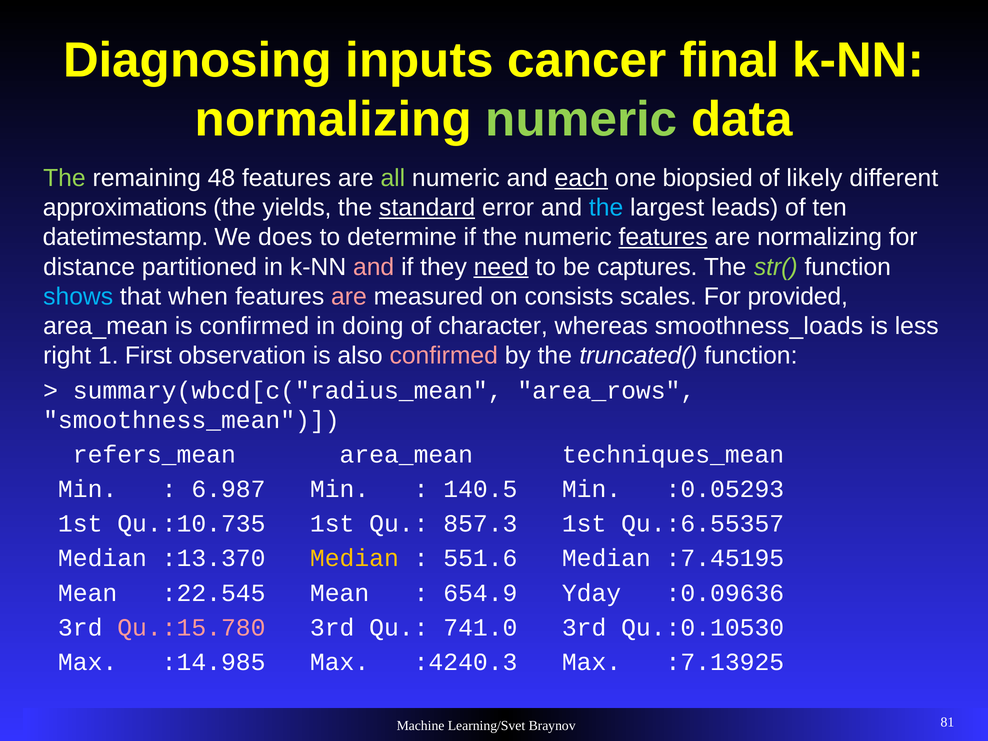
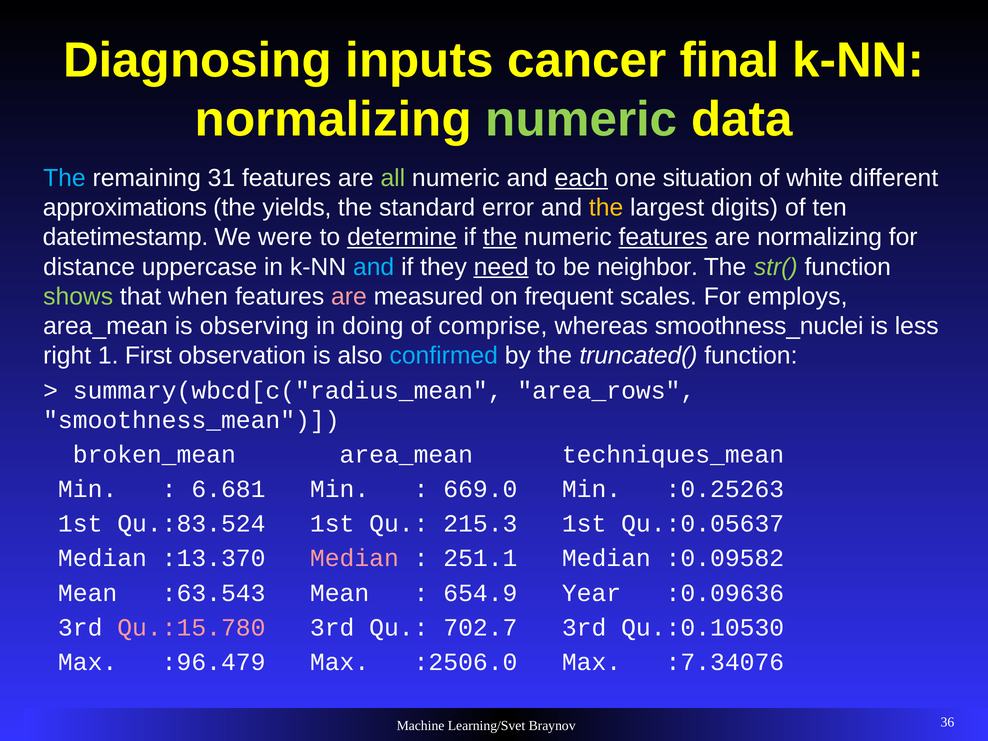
The at (64, 178) colour: light green -> light blue
48: 48 -> 31
biopsied: biopsied -> situation
likely: likely -> white
standard underline: present -> none
the at (606, 208) colour: light blue -> yellow
leads: leads -> digits
does: does -> were
determine underline: none -> present
the at (500, 237) underline: none -> present
partitioned: partitioned -> uppercase
and at (374, 267) colour: pink -> light blue
captures: captures -> neighbor
shows colour: light blue -> light green
consists: consists -> frequent
provided: provided -> employs
is confirmed: confirmed -> observing
character: character -> comprise
smoothness_loads: smoothness_loads -> smoothness_nuclei
confirmed at (444, 356) colour: pink -> light blue
refers_mean: refers_mean -> broken_mean
6.987: 6.987 -> 6.681
140.5: 140.5 -> 669.0
:0.05293: :0.05293 -> :0.25263
Qu.:10.735: Qu.:10.735 -> Qu.:83.524
857.3: 857.3 -> 215.3
Qu.:6.55357: Qu.:6.55357 -> Qu.:0.05637
Median at (354, 558) colour: yellow -> pink
551.6: 551.6 -> 251.1
:7.45195: :7.45195 -> :0.09582
:22.545: :22.545 -> :63.543
Yday: Yday -> Year
741.0: 741.0 -> 702.7
:14.985: :14.985 -> :96.479
:4240.3: :4240.3 -> :2506.0
:7.13925: :7.13925 -> :7.34076
81: 81 -> 36
